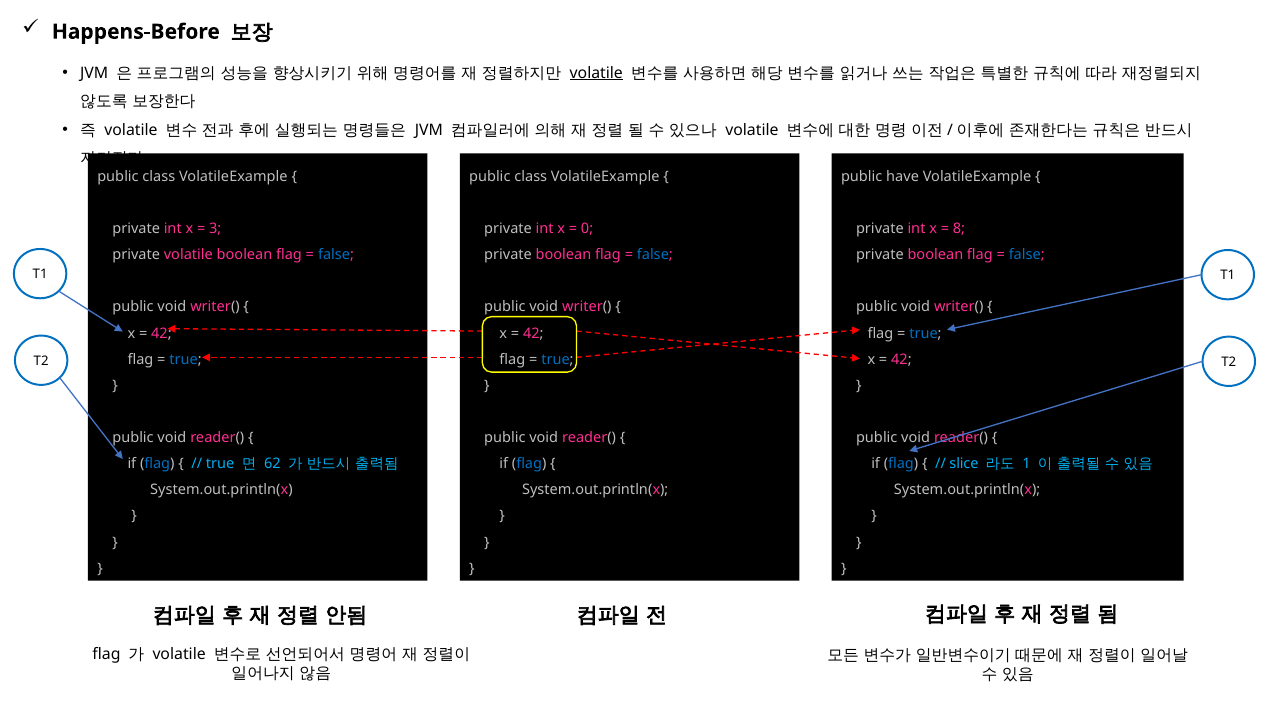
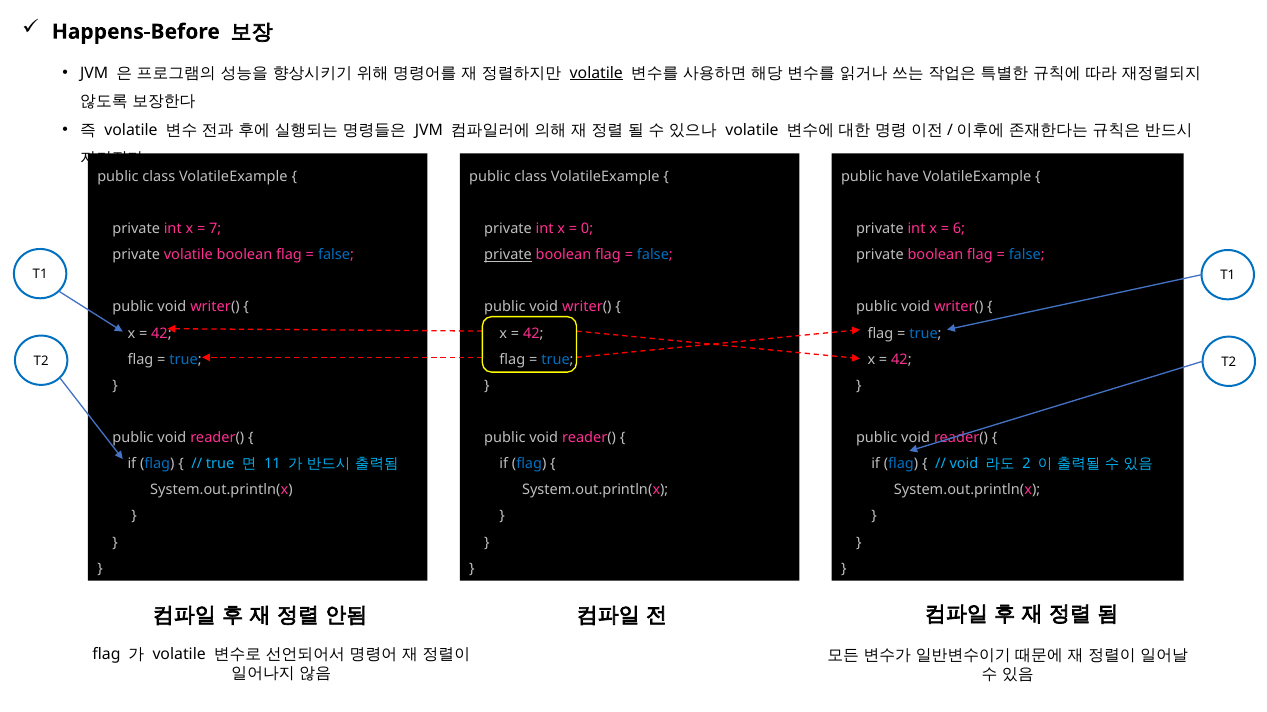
3: 3 -> 7
8: 8 -> 6
private at (508, 255) underline: none -> present
62: 62 -> 11
slice at (964, 464): slice -> void
1: 1 -> 2
